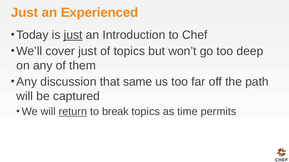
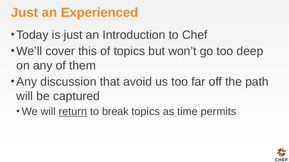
just at (73, 35) underline: present -> none
cover just: just -> this
same: same -> avoid
